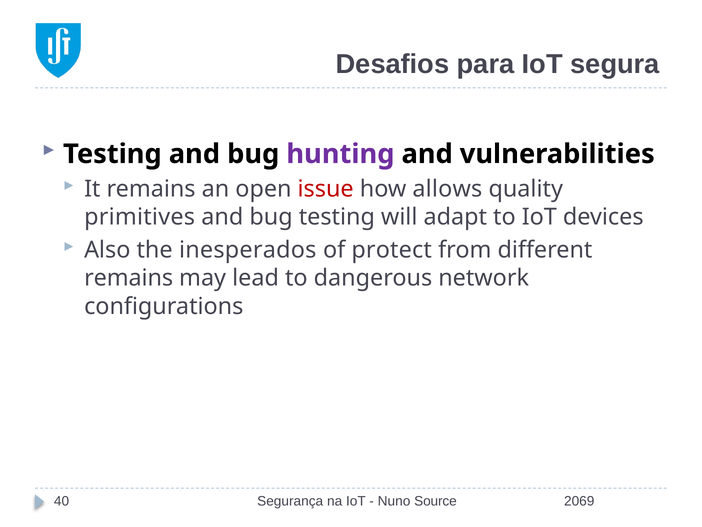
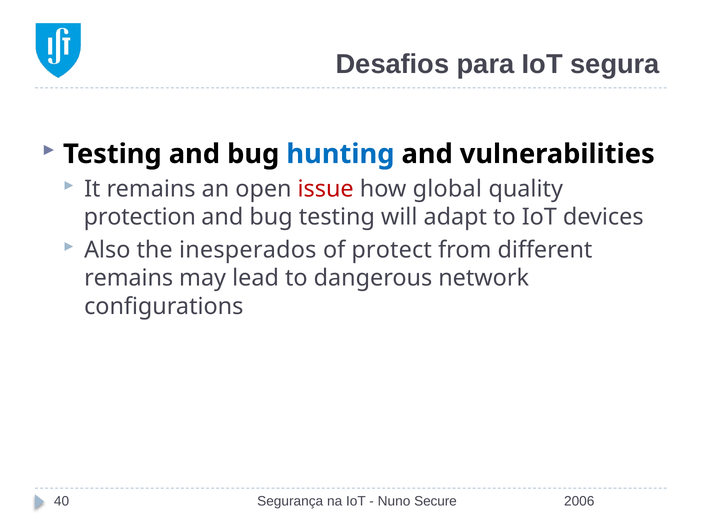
hunting colour: purple -> blue
allows: allows -> global
primitives: primitives -> protection
Source: Source -> Secure
2069: 2069 -> 2006
